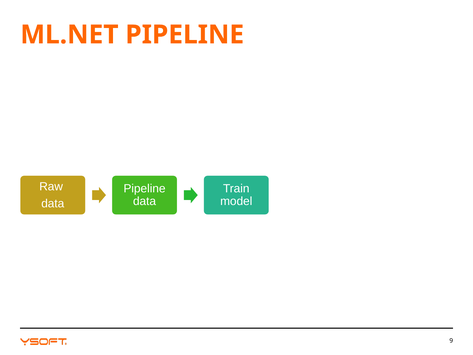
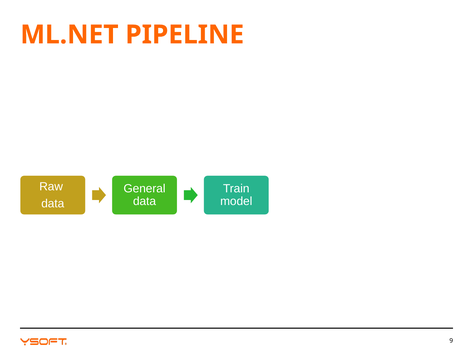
Pipeline at (145, 189): Pipeline -> General
